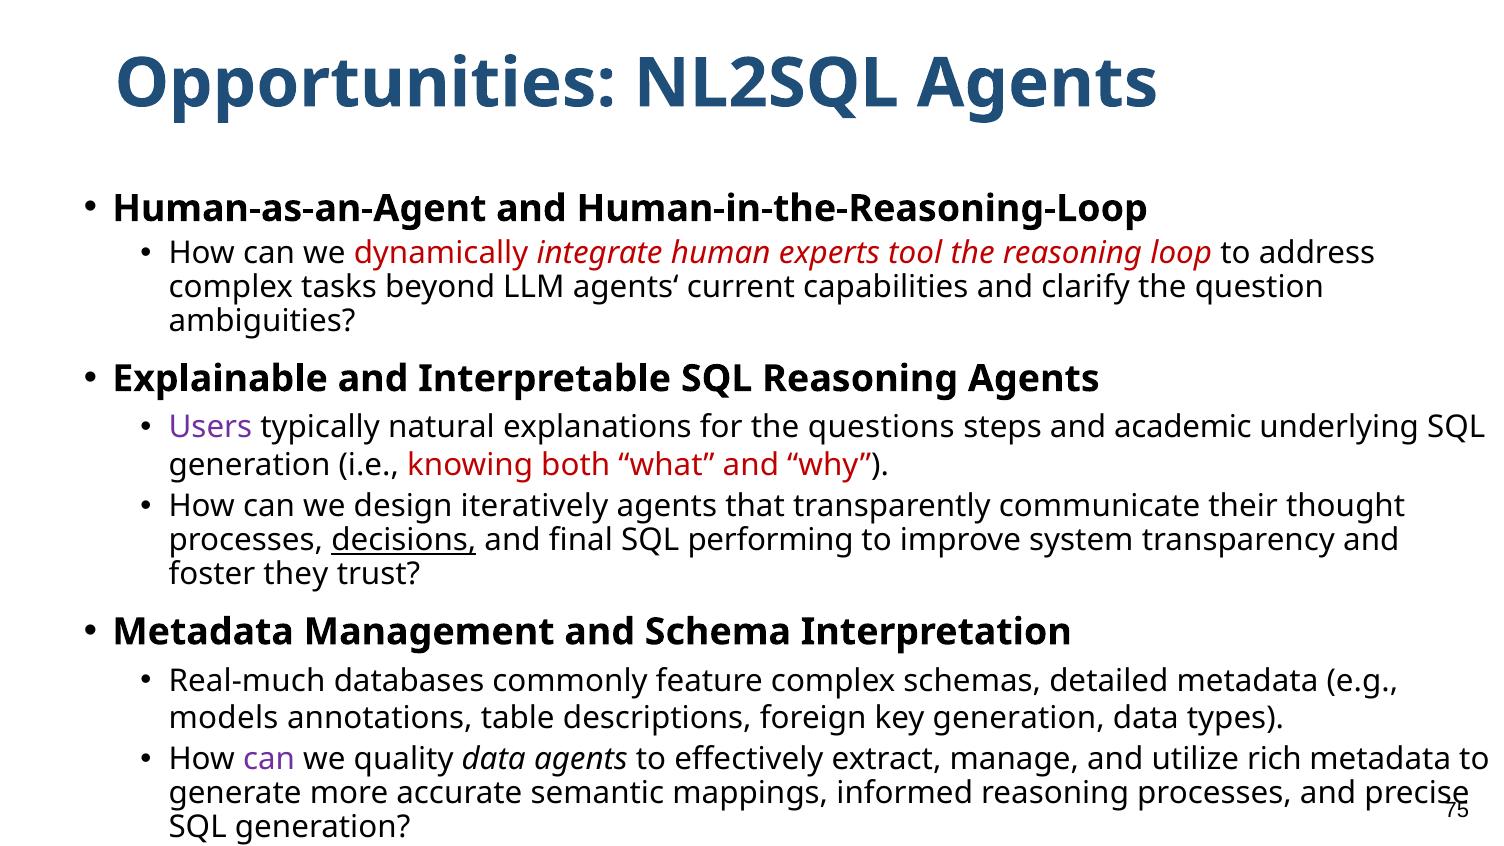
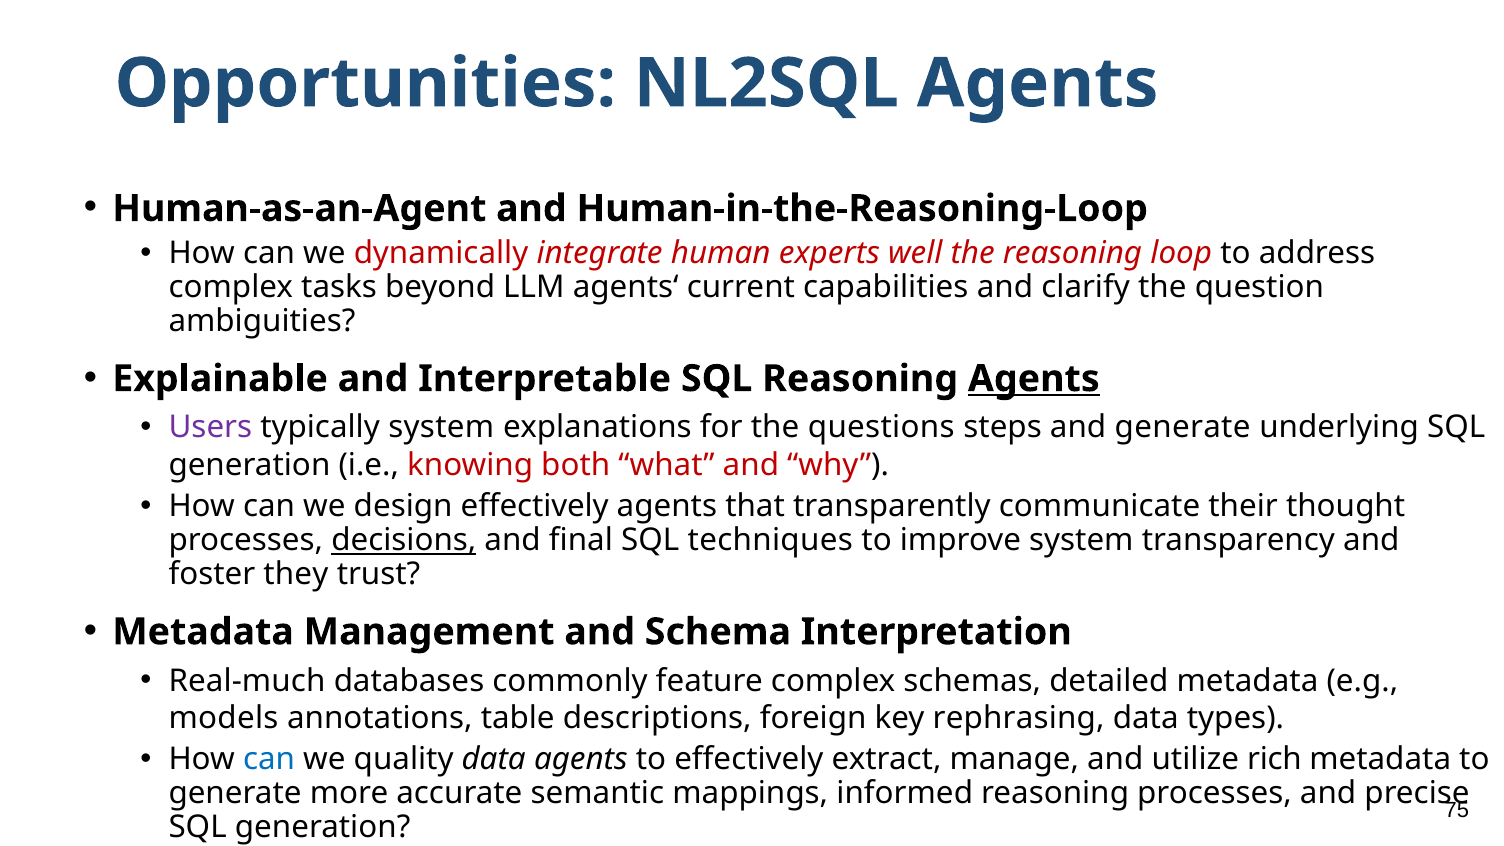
tool: tool -> well
Agents at (1034, 379) underline: none -> present
typically natural: natural -> system
and academic: academic -> generate
design iteratively: iteratively -> effectively
performing: performing -> techniques
key generation: generation -> rephrasing
can at (269, 759) colour: purple -> blue
